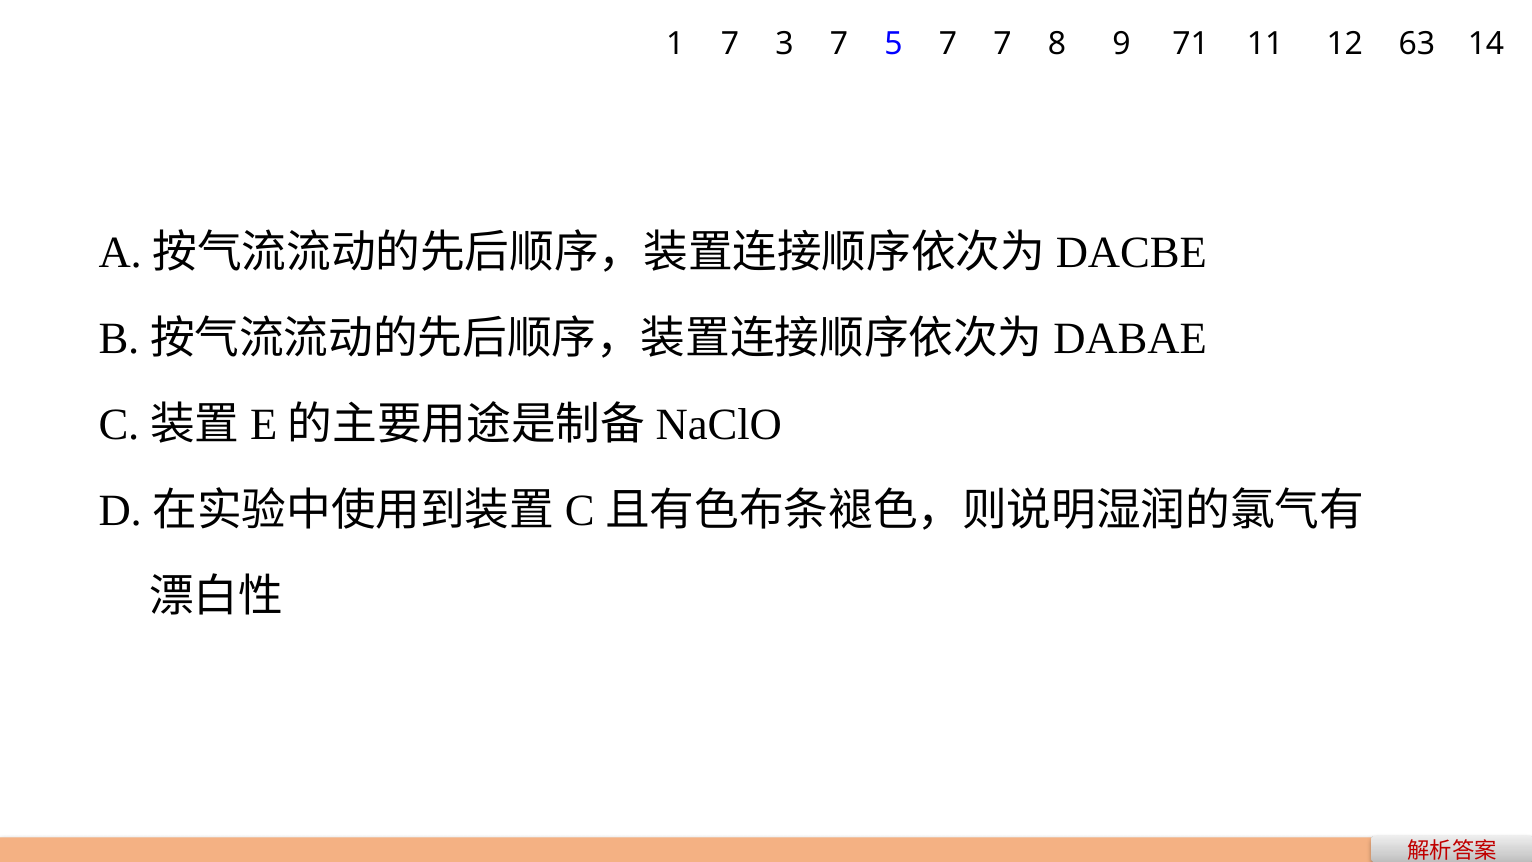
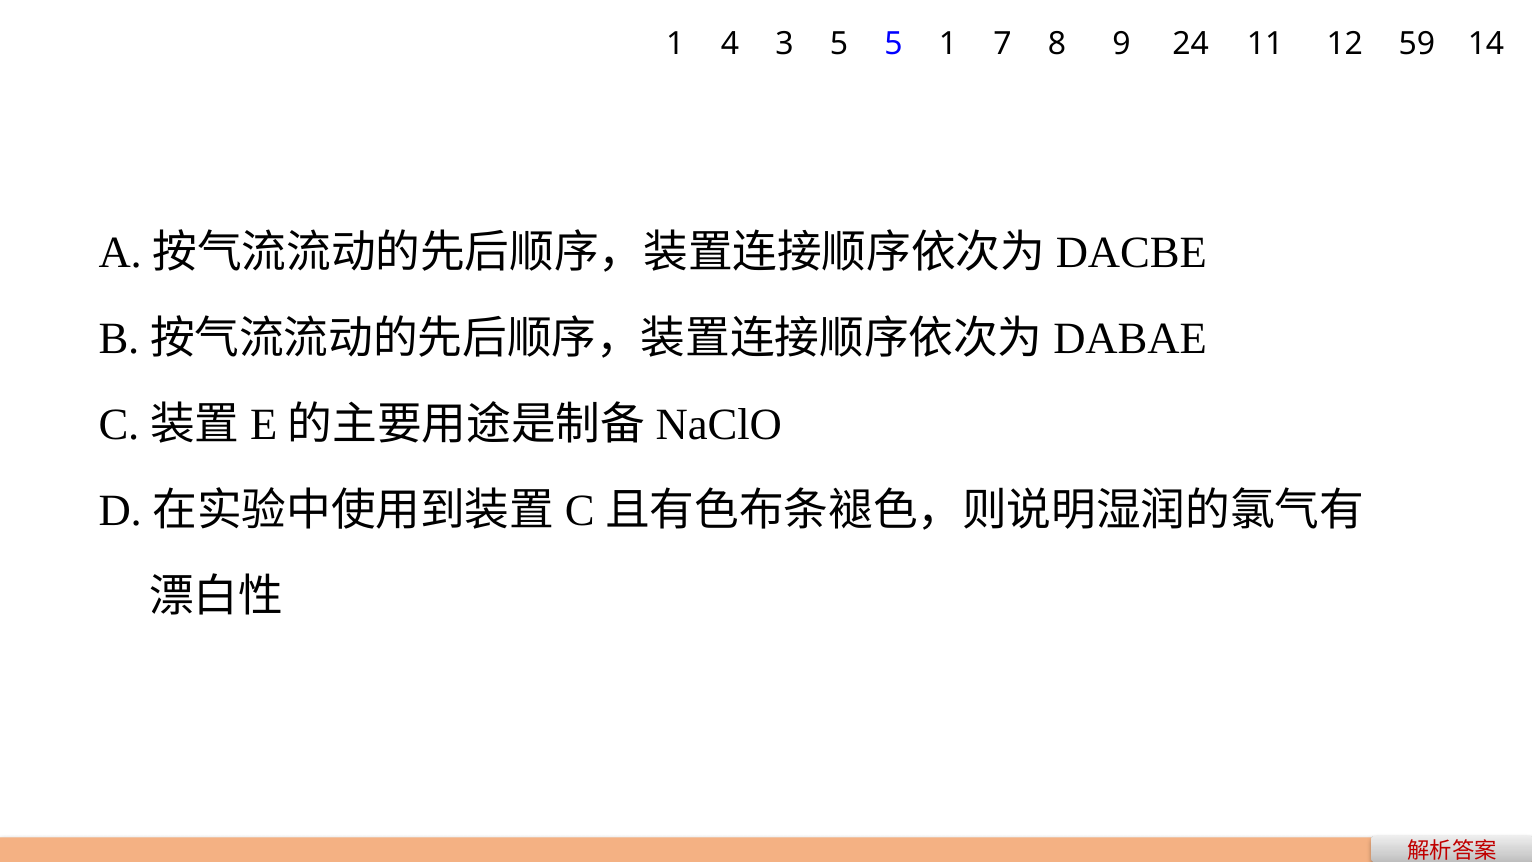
1 7: 7 -> 4
3 7: 7 -> 5
5 7: 7 -> 1
71: 71 -> 24
63: 63 -> 59
